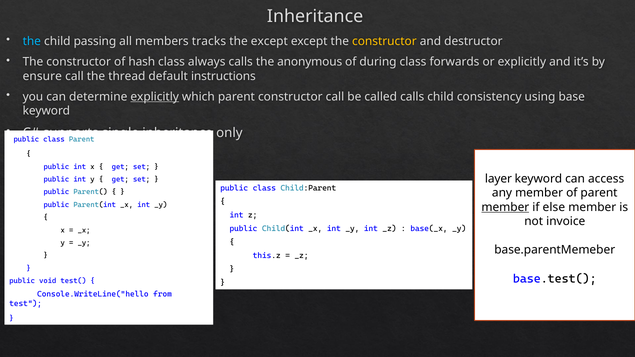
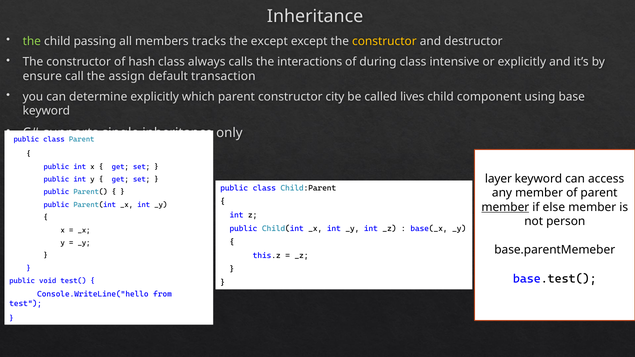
the at (32, 41) colour: light blue -> light green
anonymous: anonymous -> interactions
forwards: forwards -> intensive
thread: thread -> assign
instructions: instructions -> transaction
explicitly at (155, 97) underline: present -> none
constructor call: call -> city
called calls: calls -> lives
consistency: consistency -> component
invoice: invoice -> person
